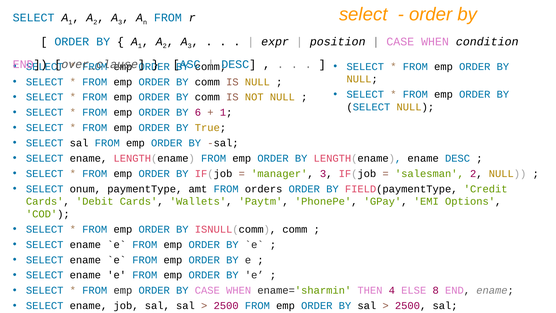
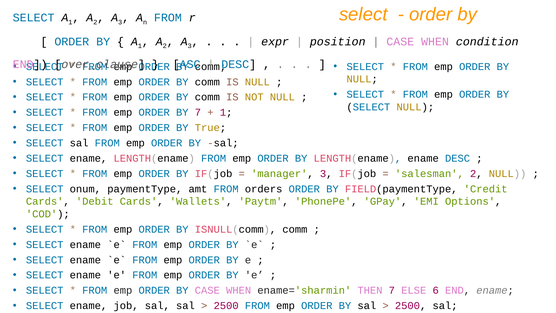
BY 6: 6 -> 7
THEN 4: 4 -> 7
8: 8 -> 6
